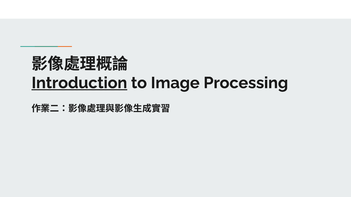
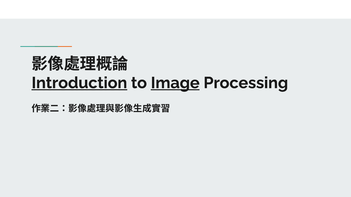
Image underline: none -> present
